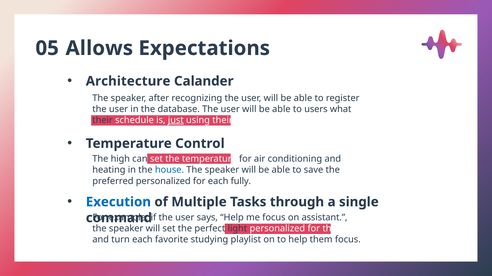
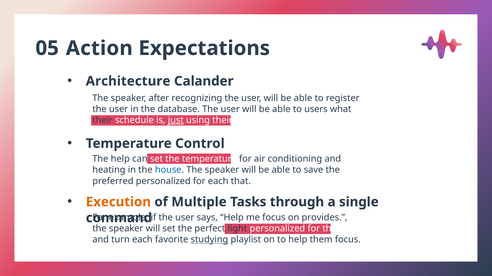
Allows: Allows -> Action
The high: high -> help
fully: fully -> that
Execution colour: blue -> orange
assistant: assistant -> provides
studying underline: none -> present
